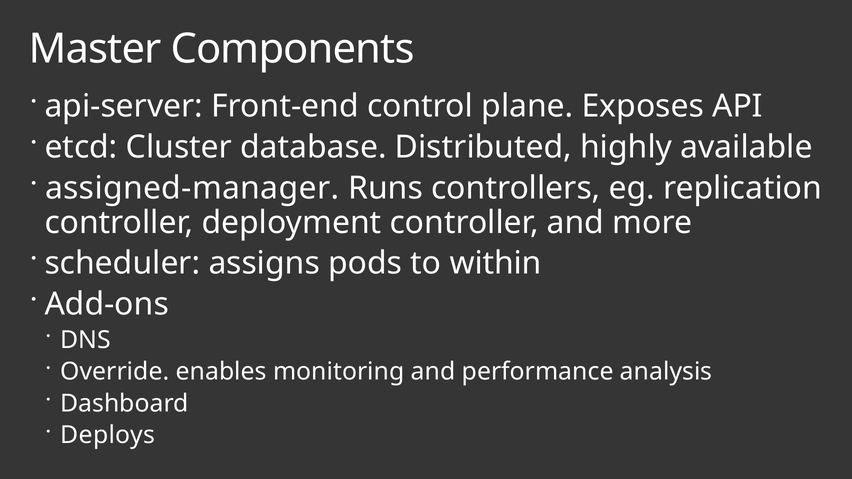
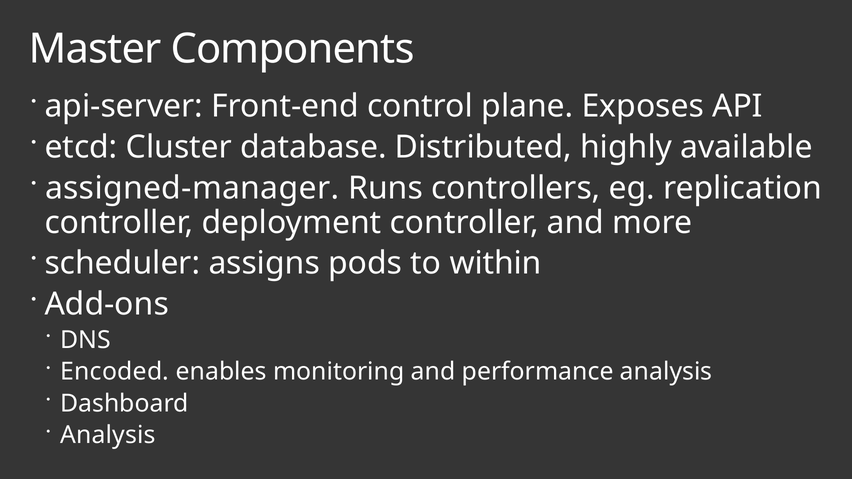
Override: Override -> Encoded
Deploys at (108, 435): Deploys -> Analysis
